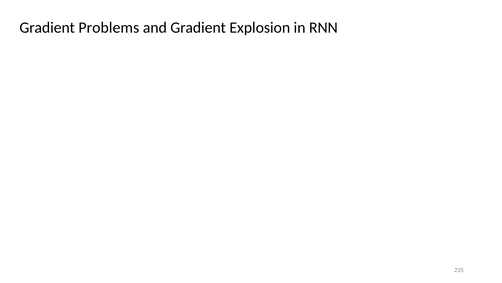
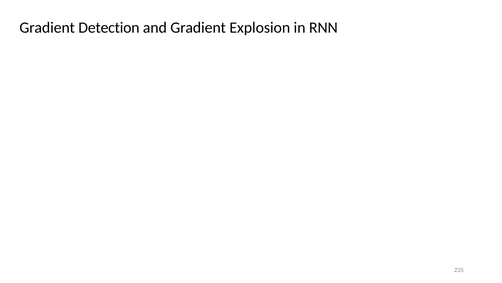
Problems: Problems -> Detection
